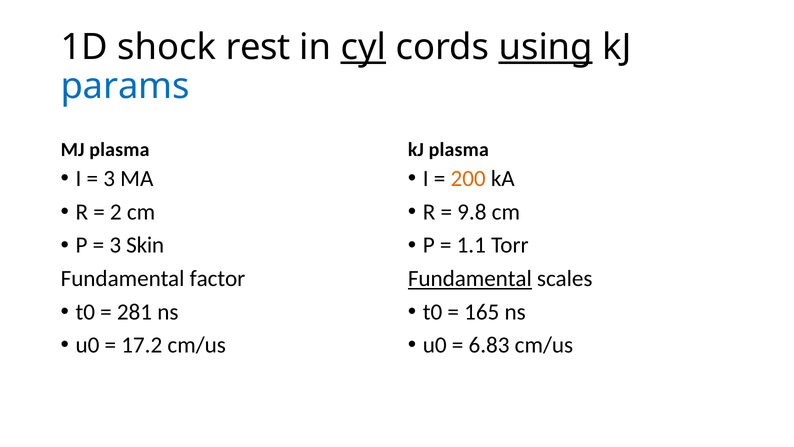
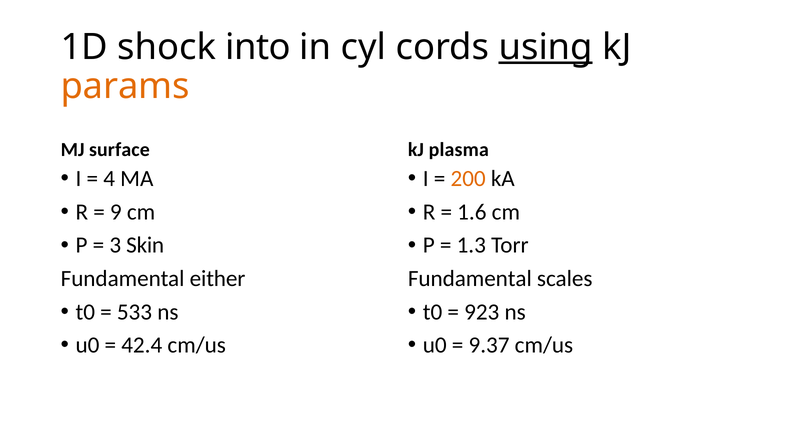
rest: rest -> into
cyl underline: present -> none
params colour: blue -> orange
MJ plasma: plasma -> surface
3 at (109, 179): 3 -> 4
2: 2 -> 9
9.8: 9.8 -> 1.6
1.1: 1.1 -> 1.3
factor: factor -> either
Fundamental at (470, 278) underline: present -> none
281: 281 -> 533
165: 165 -> 923
17.2: 17.2 -> 42.4
6.83: 6.83 -> 9.37
